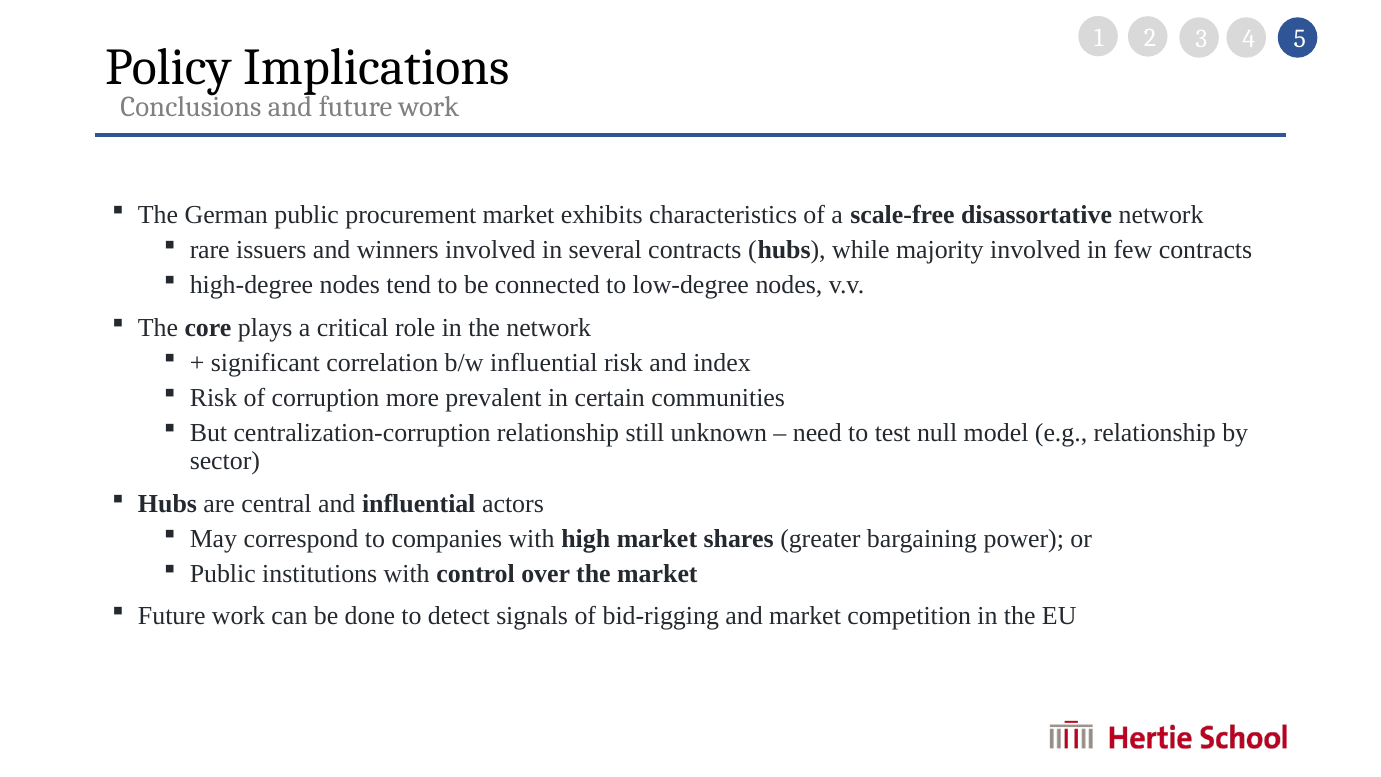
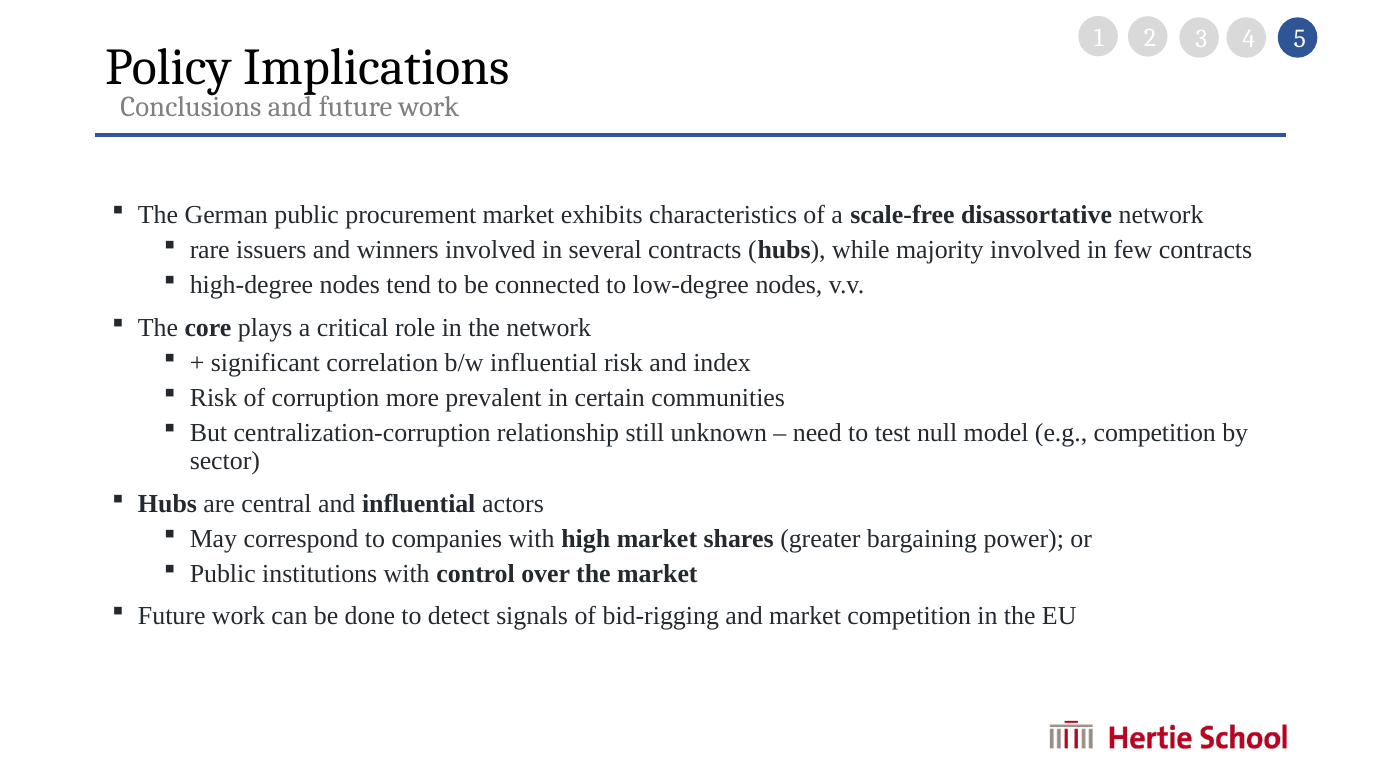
e.g relationship: relationship -> competition
